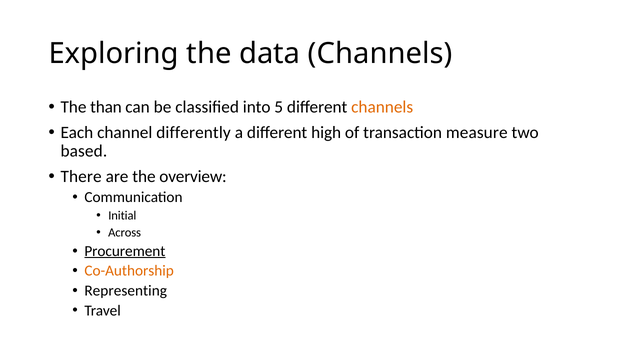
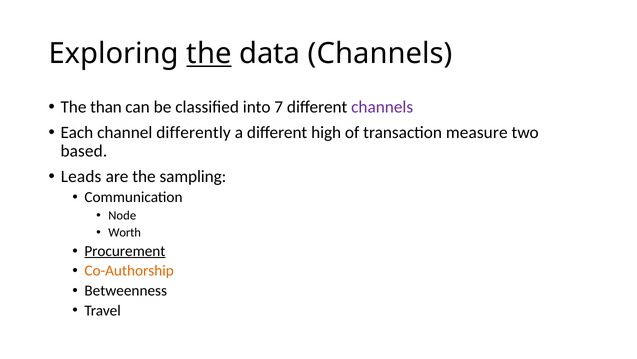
the at (209, 54) underline: none -> present
5: 5 -> 7
channels at (382, 107) colour: orange -> purple
There: There -> Leads
overview: overview -> sampling
Initial: Initial -> Node
Across: Across -> Worth
Representing: Representing -> Betweenness
